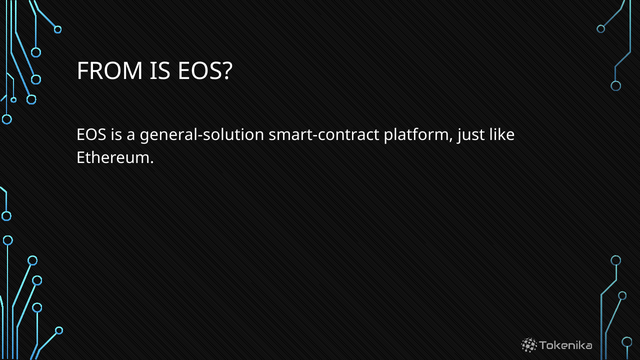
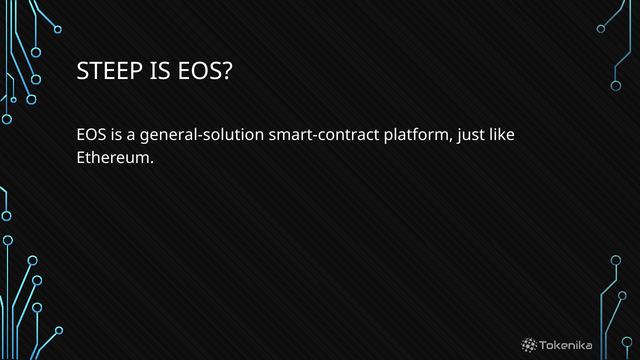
FROM: FROM -> STEEP
